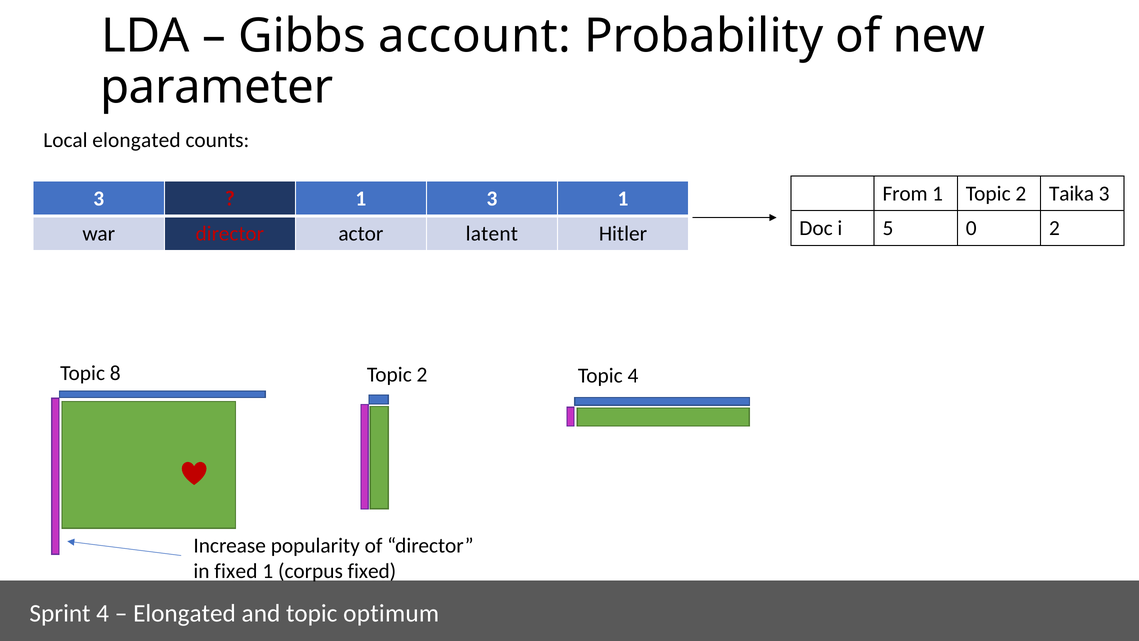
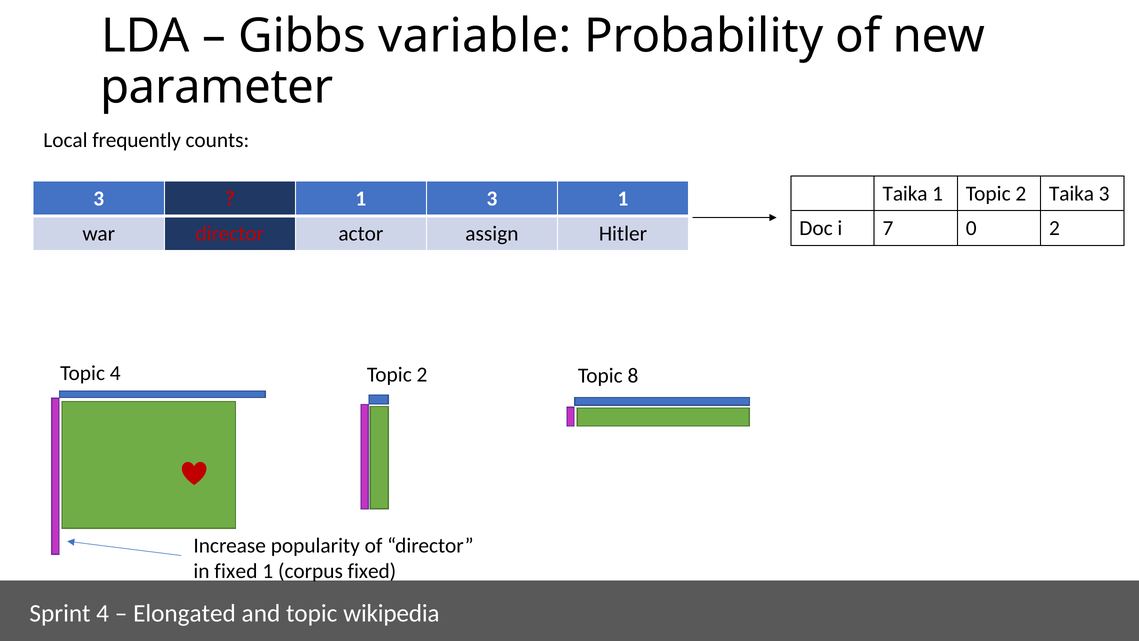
account: account -> variable
Local elongated: elongated -> frequently
From at (905, 194): From -> Taika
5: 5 -> 7
latent: latent -> assign
Topic 8: 8 -> 4
Topic 4: 4 -> 8
optimum: optimum -> wikipedia
